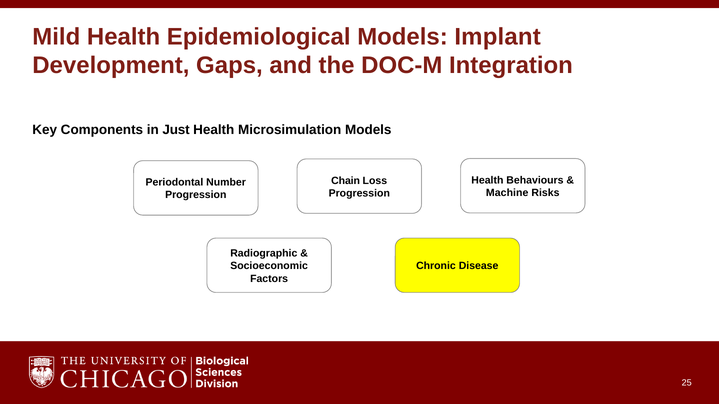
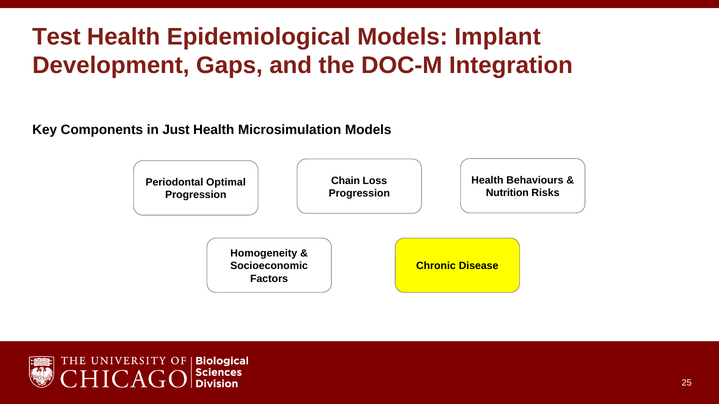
Mild: Mild -> Test
Number: Number -> Optimal
Machine: Machine -> Nutrition
Radiographic: Radiographic -> Homogeneity
